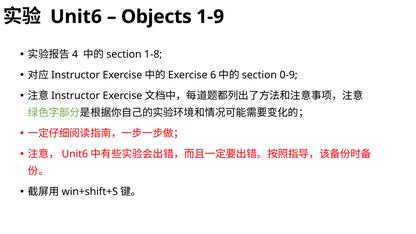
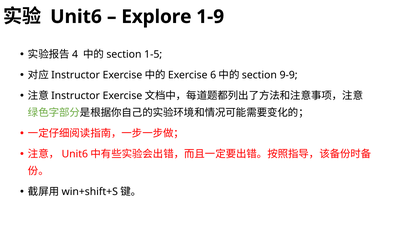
Objects: Objects -> Explore
1-8: 1-8 -> 1-5
0-9: 0-9 -> 9-9
